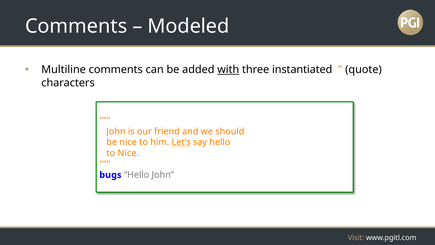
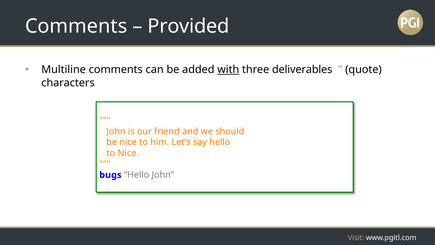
Modeled: Modeled -> Provided
instantiated: instantiated -> deliverables
Let’s underline: present -> none
